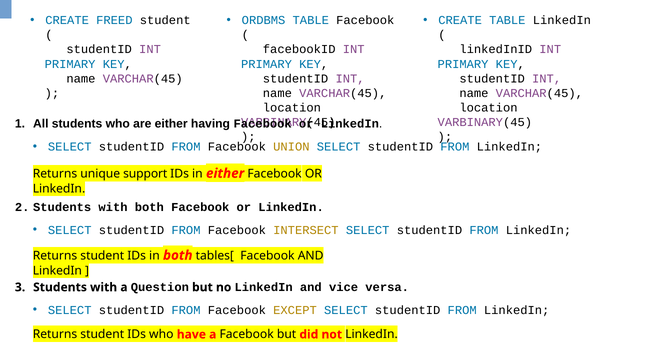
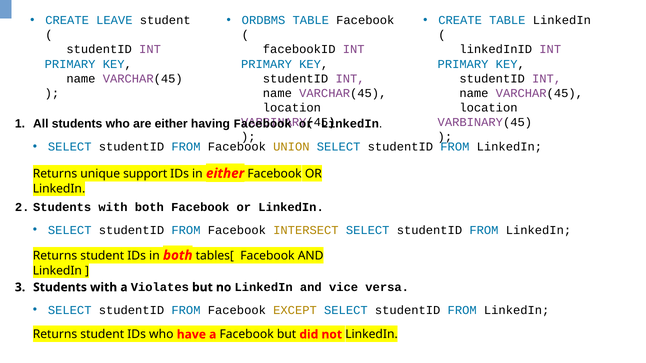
FREED: FREED -> LEAVE
Question: Question -> Violates
